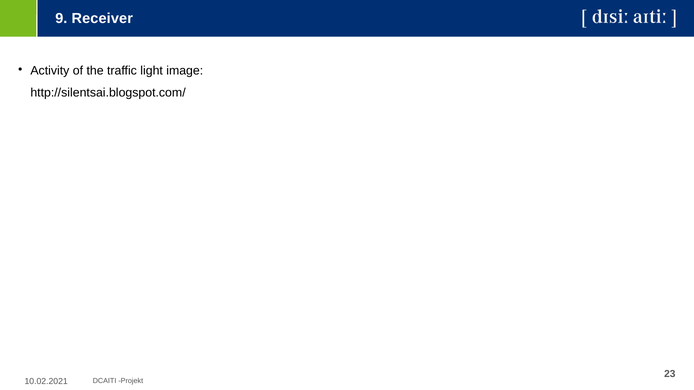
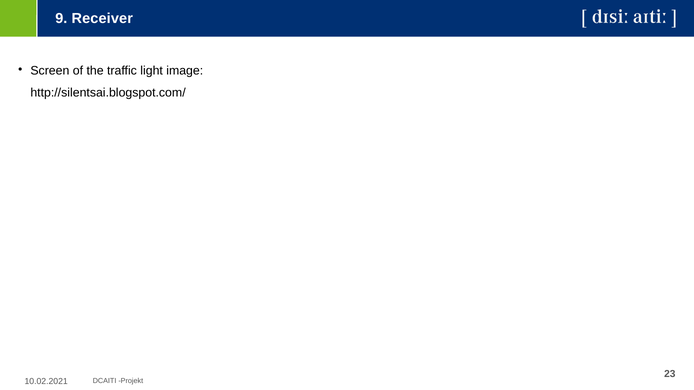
Activity: Activity -> Screen
